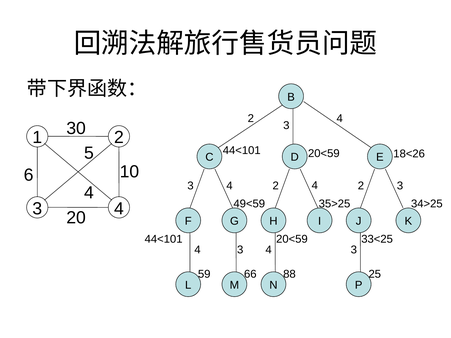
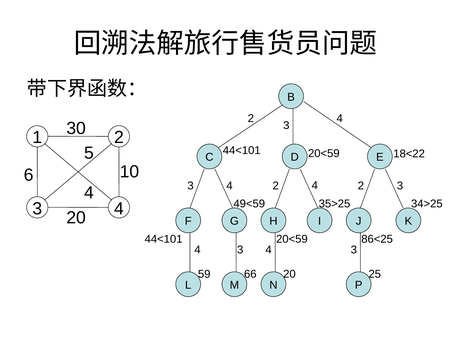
18<26: 18<26 -> 18<22
33<25: 33<25 -> 86<25
59 88: 88 -> 20
